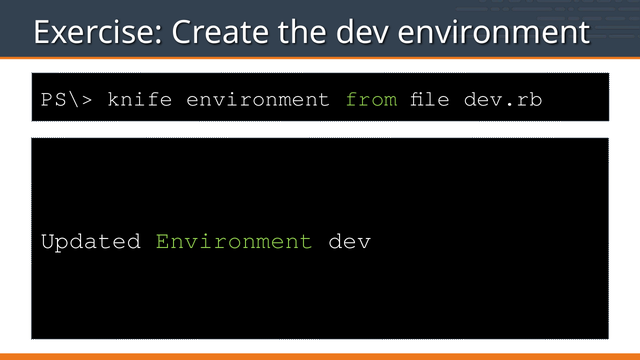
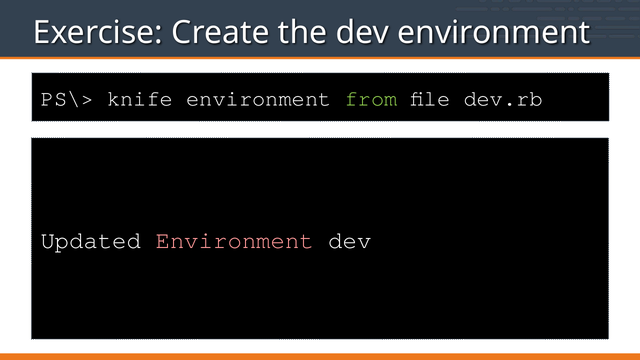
Environment at (235, 240) colour: light green -> pink
